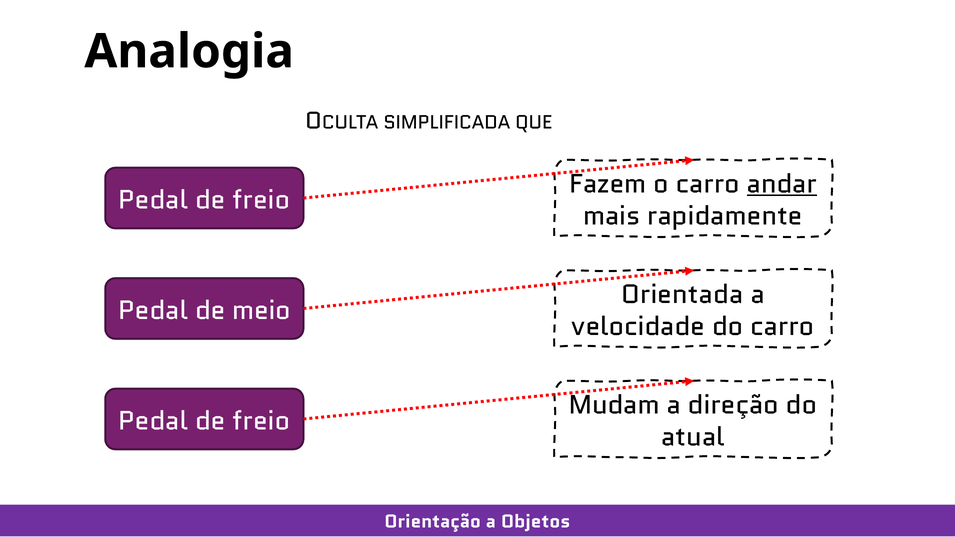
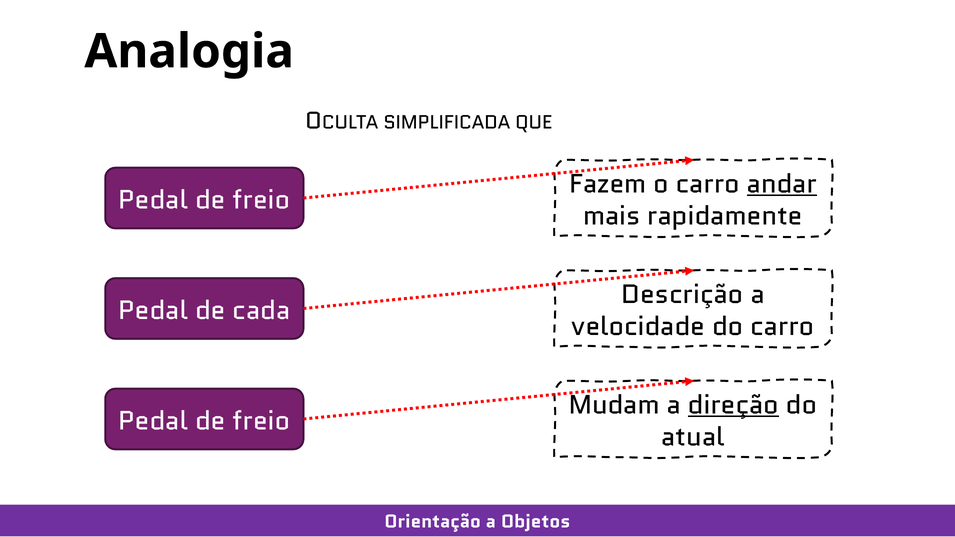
Orientada: Orientada -> Descrição
meio: meio -> cada
direção underline: none -> present
